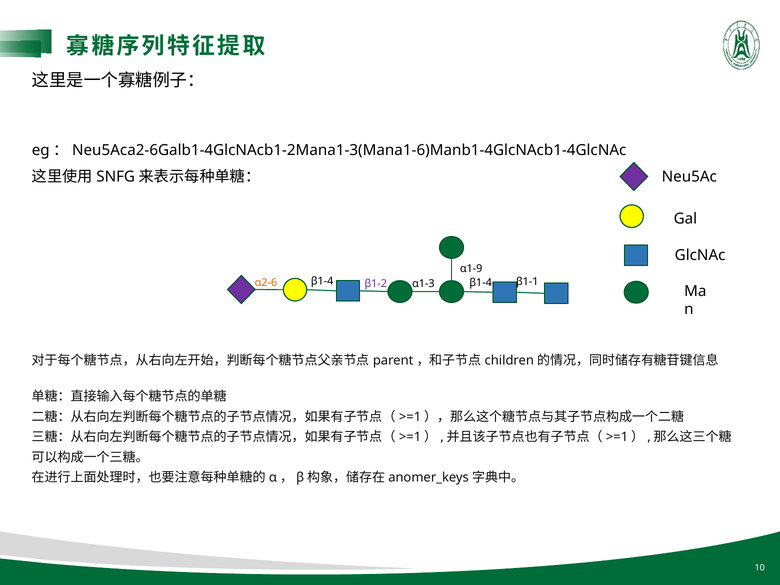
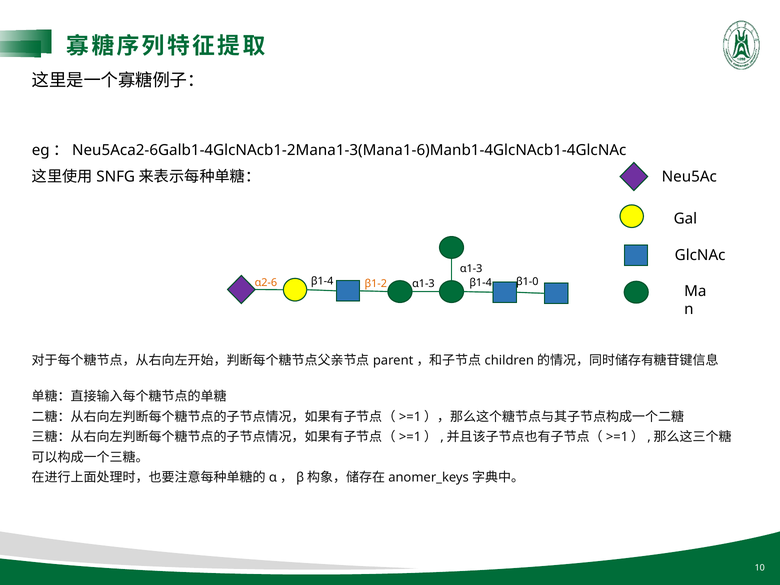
α1-9 at (471, 269): α1-9 -> α1-3
β1-2 colour: purple -> orange
β1-1: β1-1 -> β1-0
